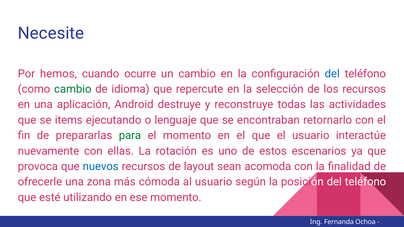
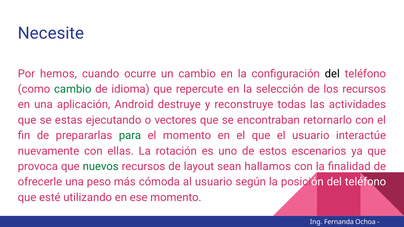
del at (332, 74) colour: blue -> black
items: items -> estas
lenguaje: lenguaje -> vectores
nuevos colour: blue -> green
acomoda: acomoda -> hallamos
zona: zona -> peso
